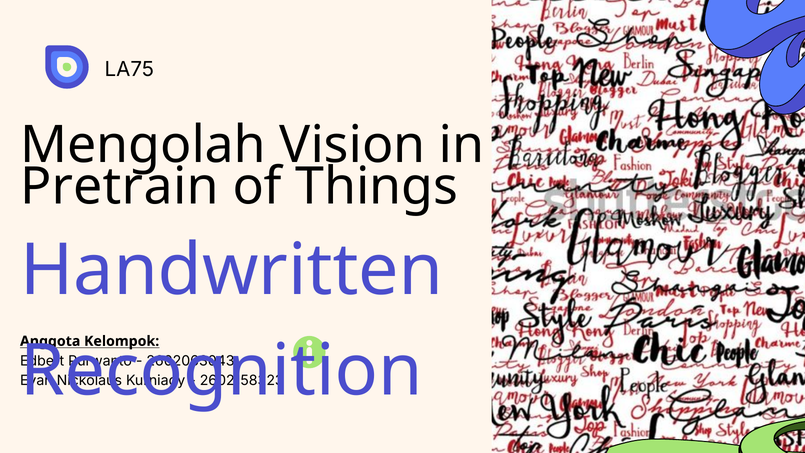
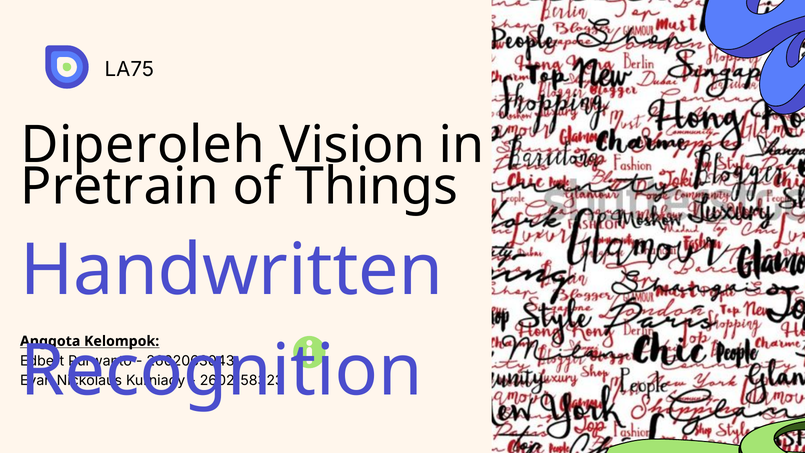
Mengolah: Mengolah -> Diperoleh
